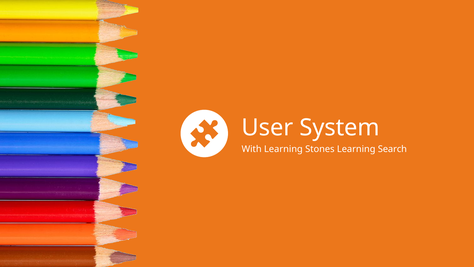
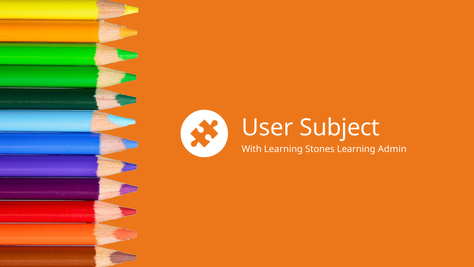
System: System -> Subject
Search: Search -> Admin
